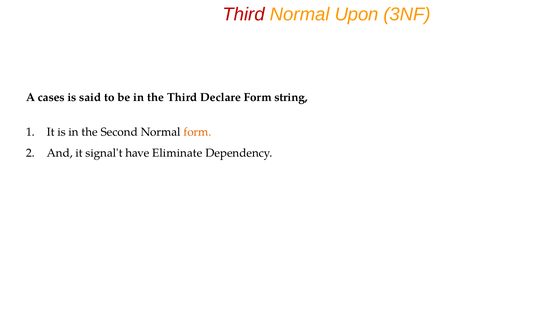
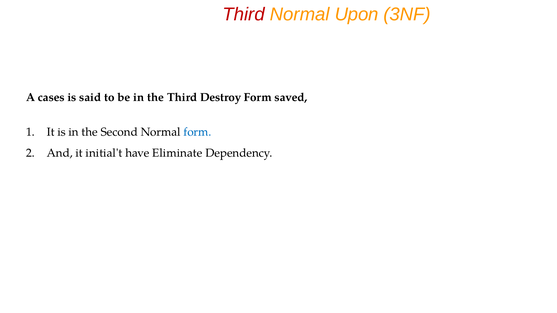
Declare: Declare -> Destroy
string: string -> saved
form at (197, 132) colour: orange -> blue
signal't: signal't -> initial't
